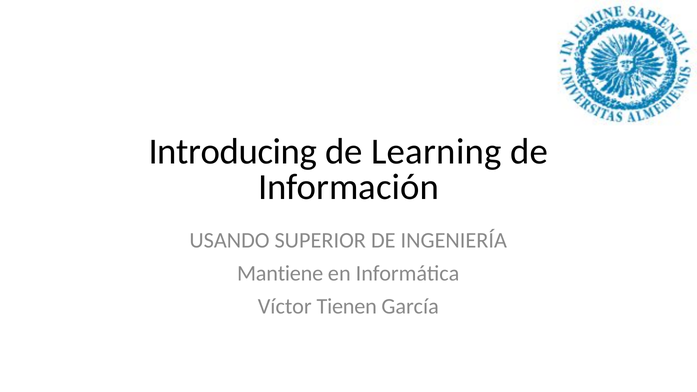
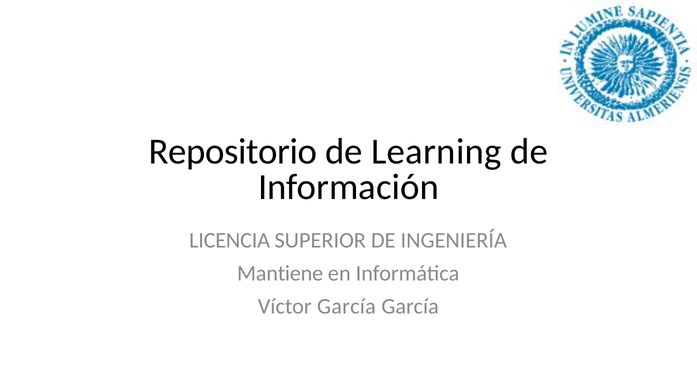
Introducing: Introducing -> Repositorio
USANDO: USANDO -> LICENCIA
Víctor Tienen: Tienen -> García
